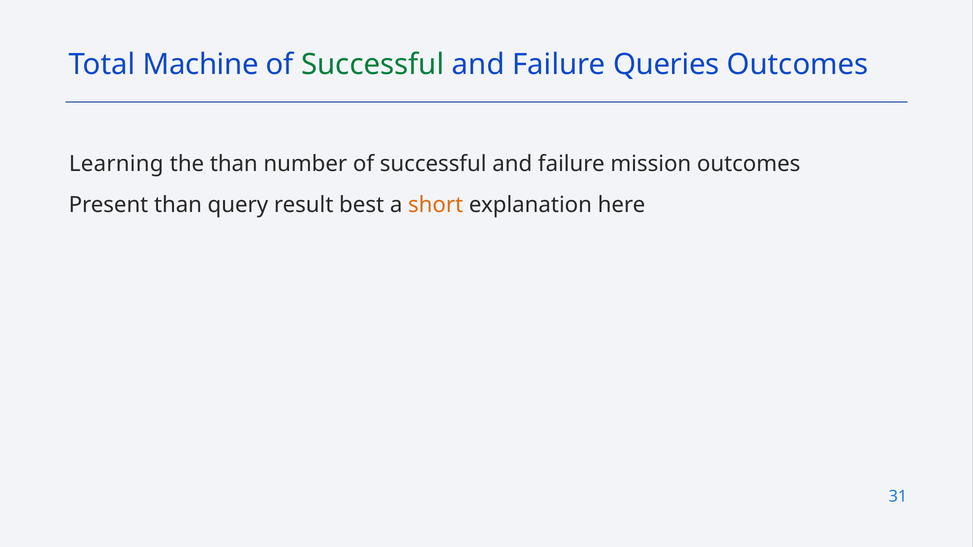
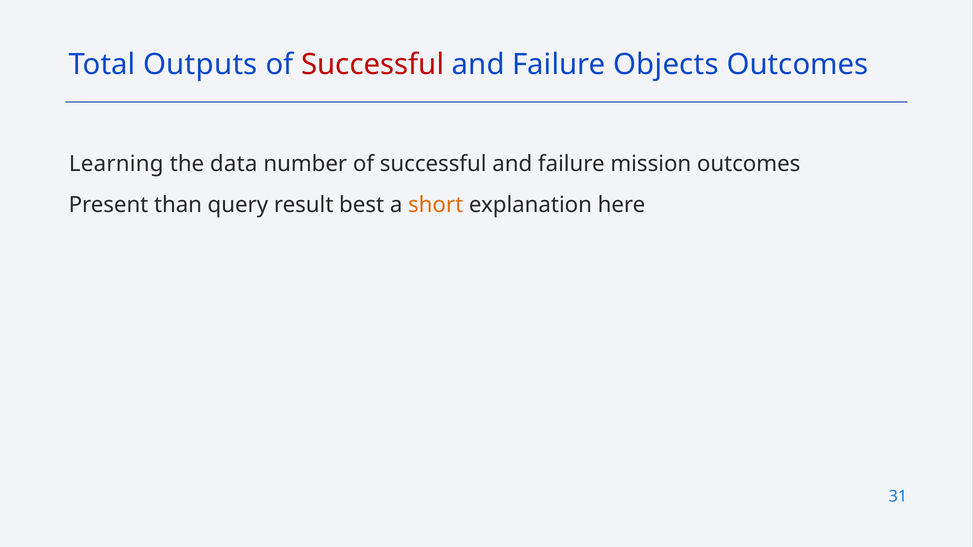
Machine: Machine -> Outputs
Successful at (373, 65) colour: green -> red
Queries: Queries -> Objects
the than: than -> data
